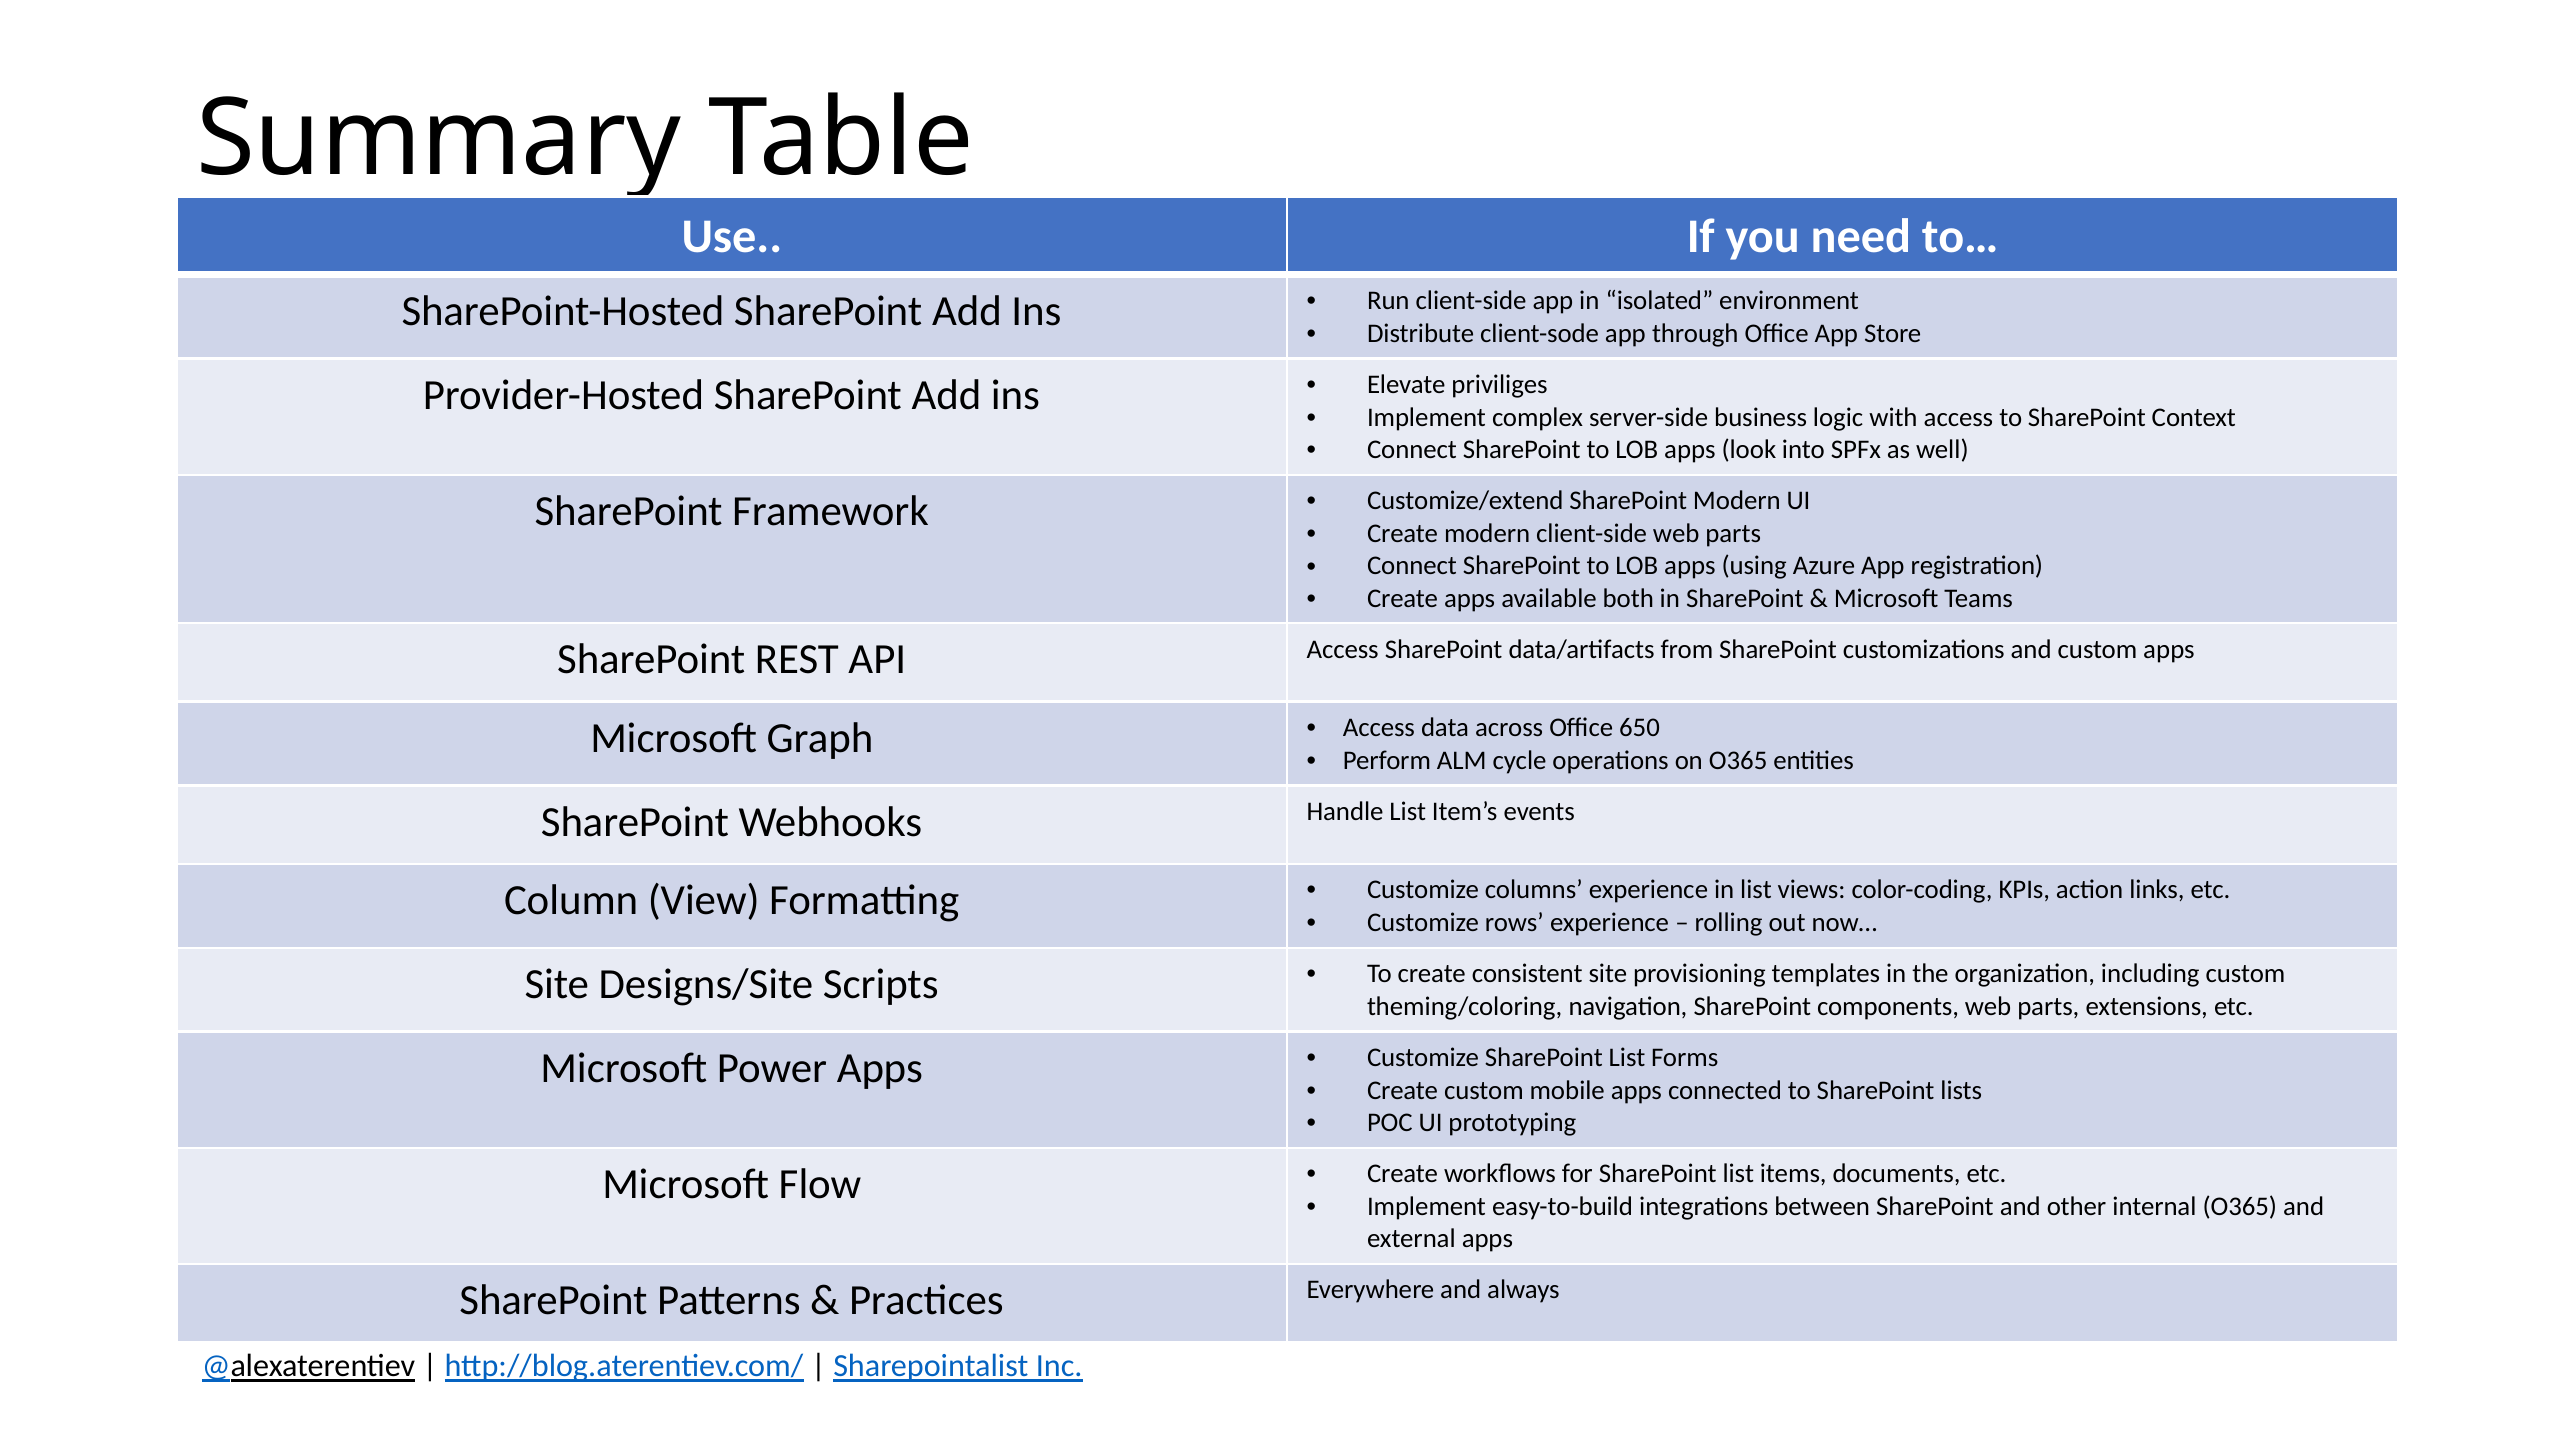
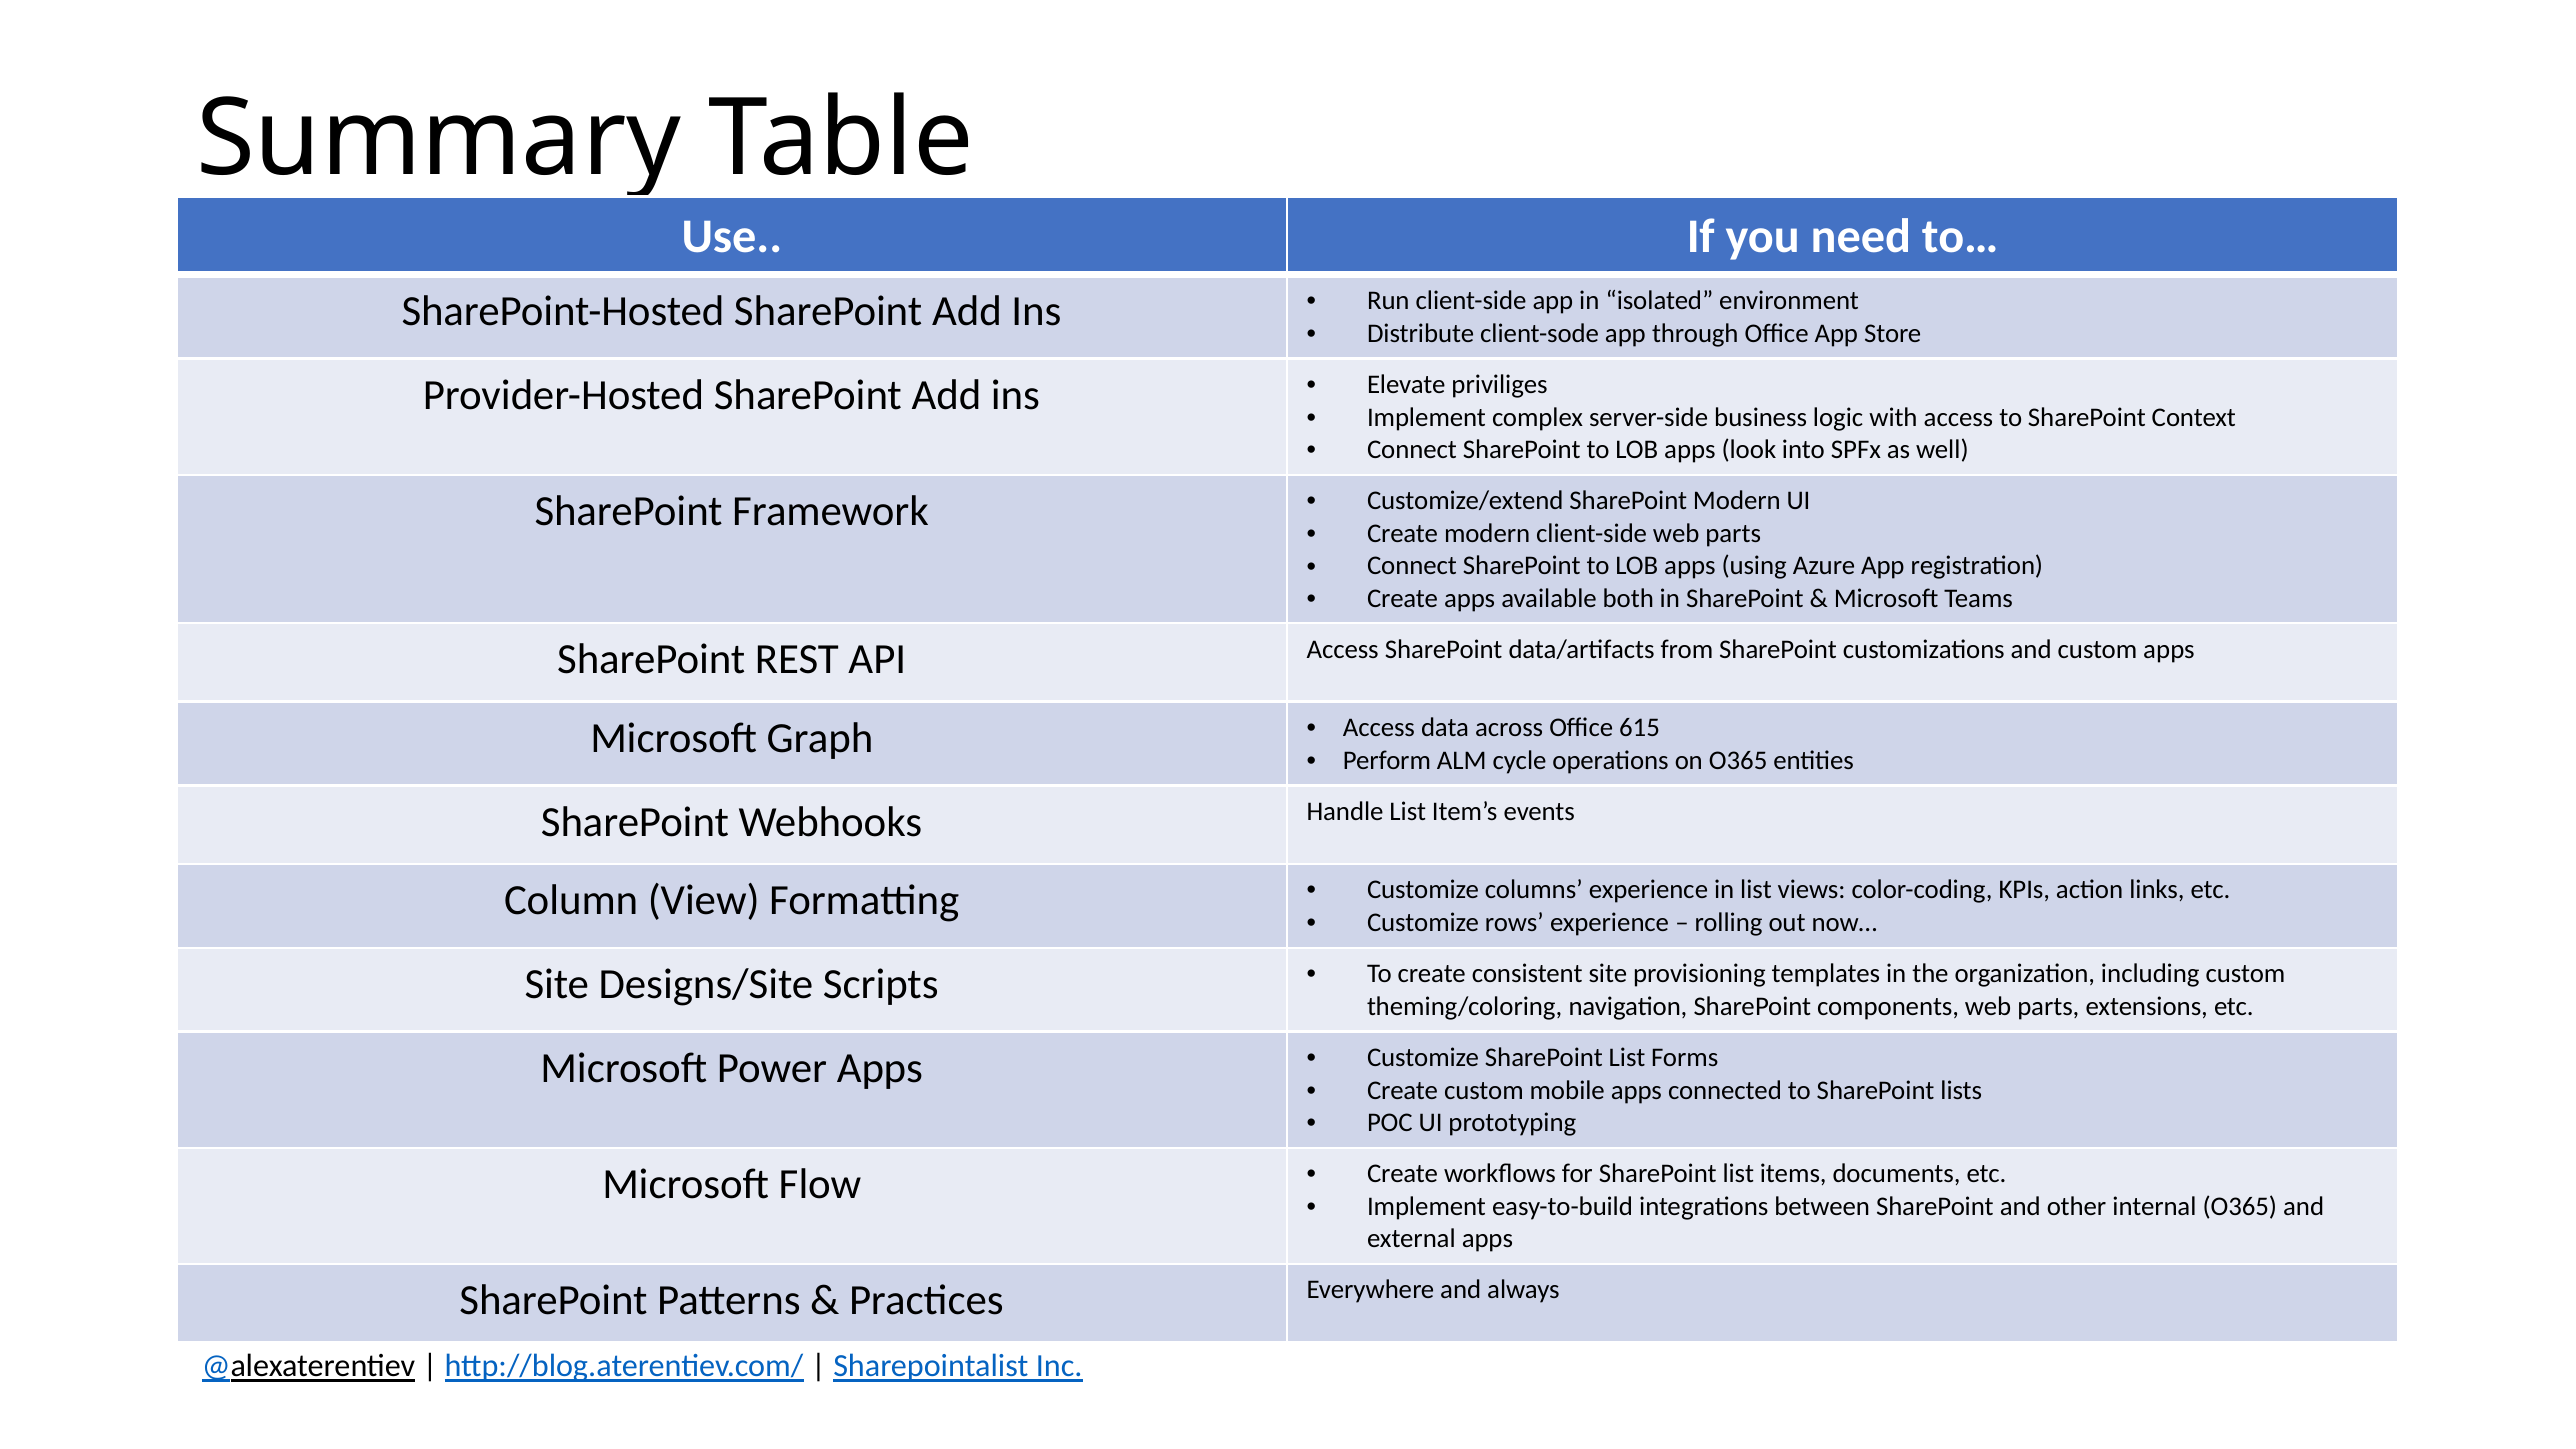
650: 650 -> 615
